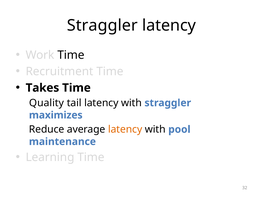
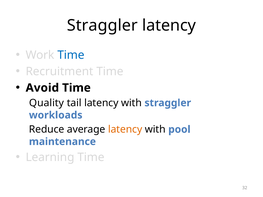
Time at (71, 55) colour: black -> blue
Takes: Takes -> Avoid
maximizes: maximizes -> workloads
